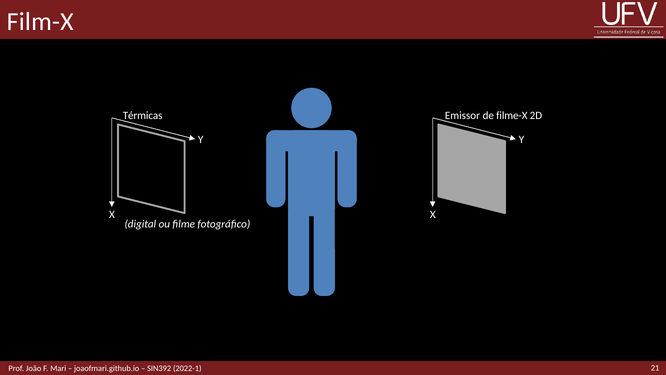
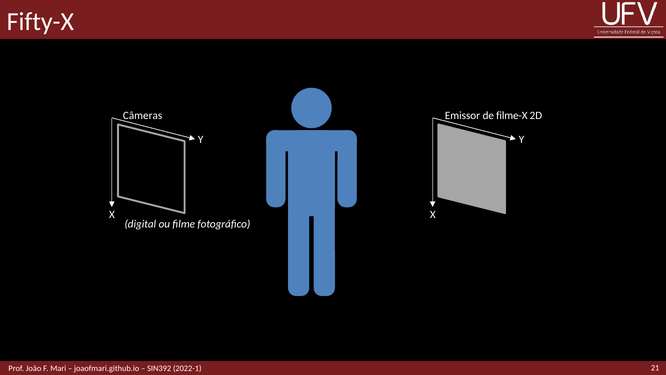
Film-X: Film-X -> Fifty-X
Térmicas: Térmicas -> Câmeras
